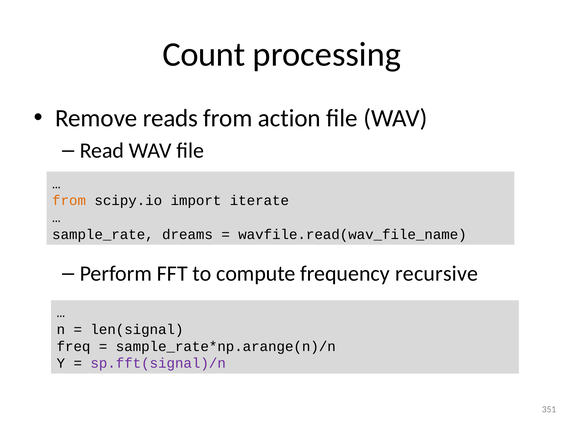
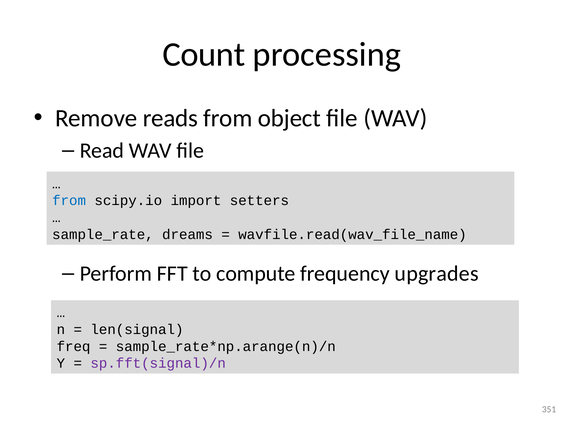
action: action -> object
from at (69, 201) colour: orange -> blue
iterate: iterate -> setters
recursive: recursive -> upgrades
